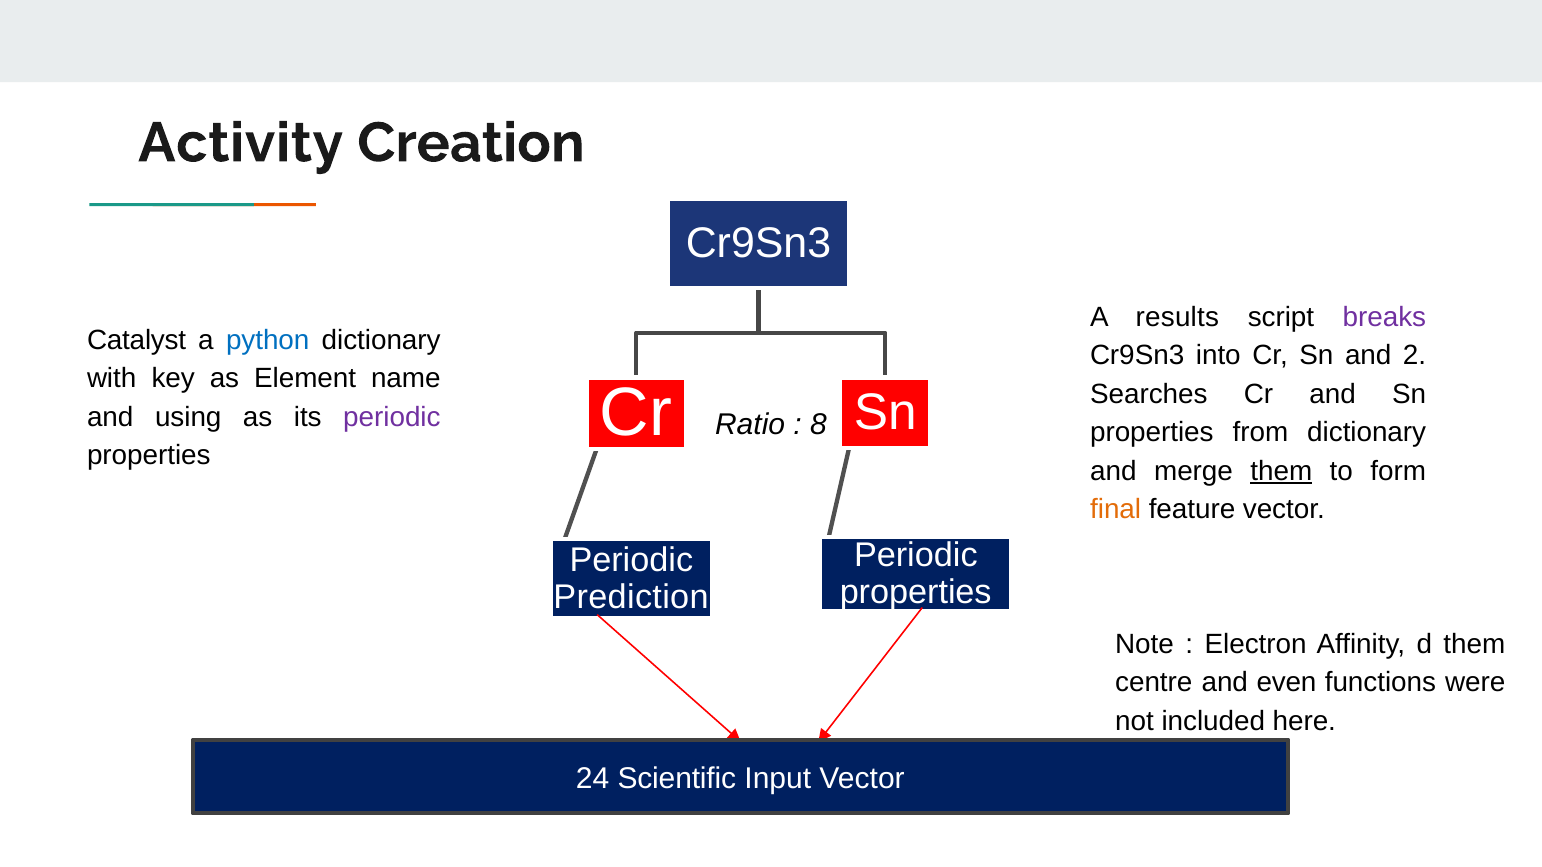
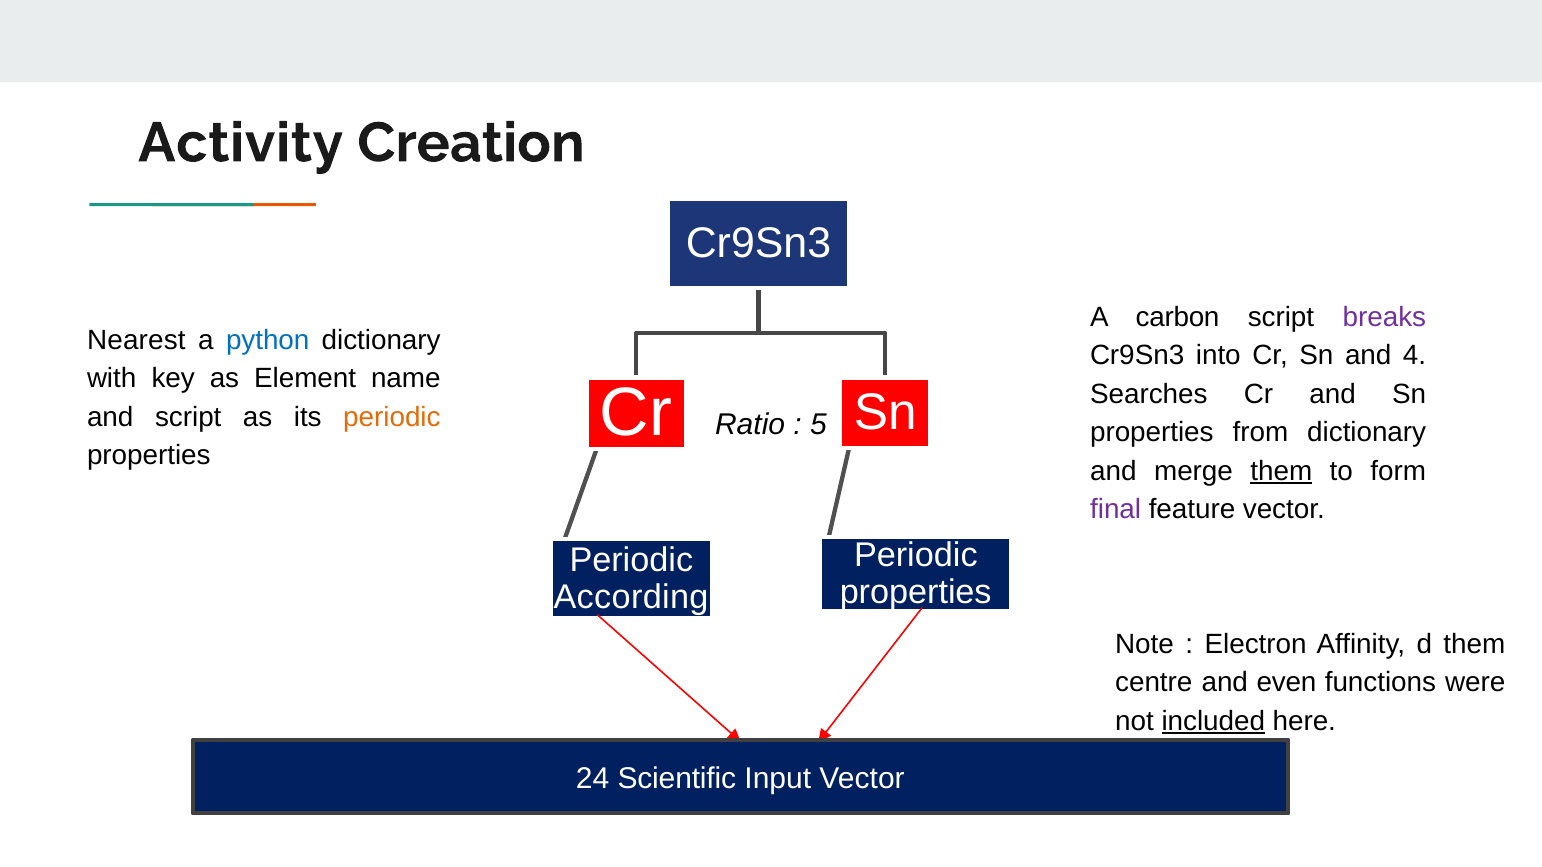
results: results -> carbon
Catalyst: Catalyst -> Nearest
2: 2 -> 4
and using: using -> script
periodic at (392, 417) colour: purple -> orange
8: 8 -> 5
final colour: orange -> purple
Prediction: Prediction -> According
included underline: none -> present
